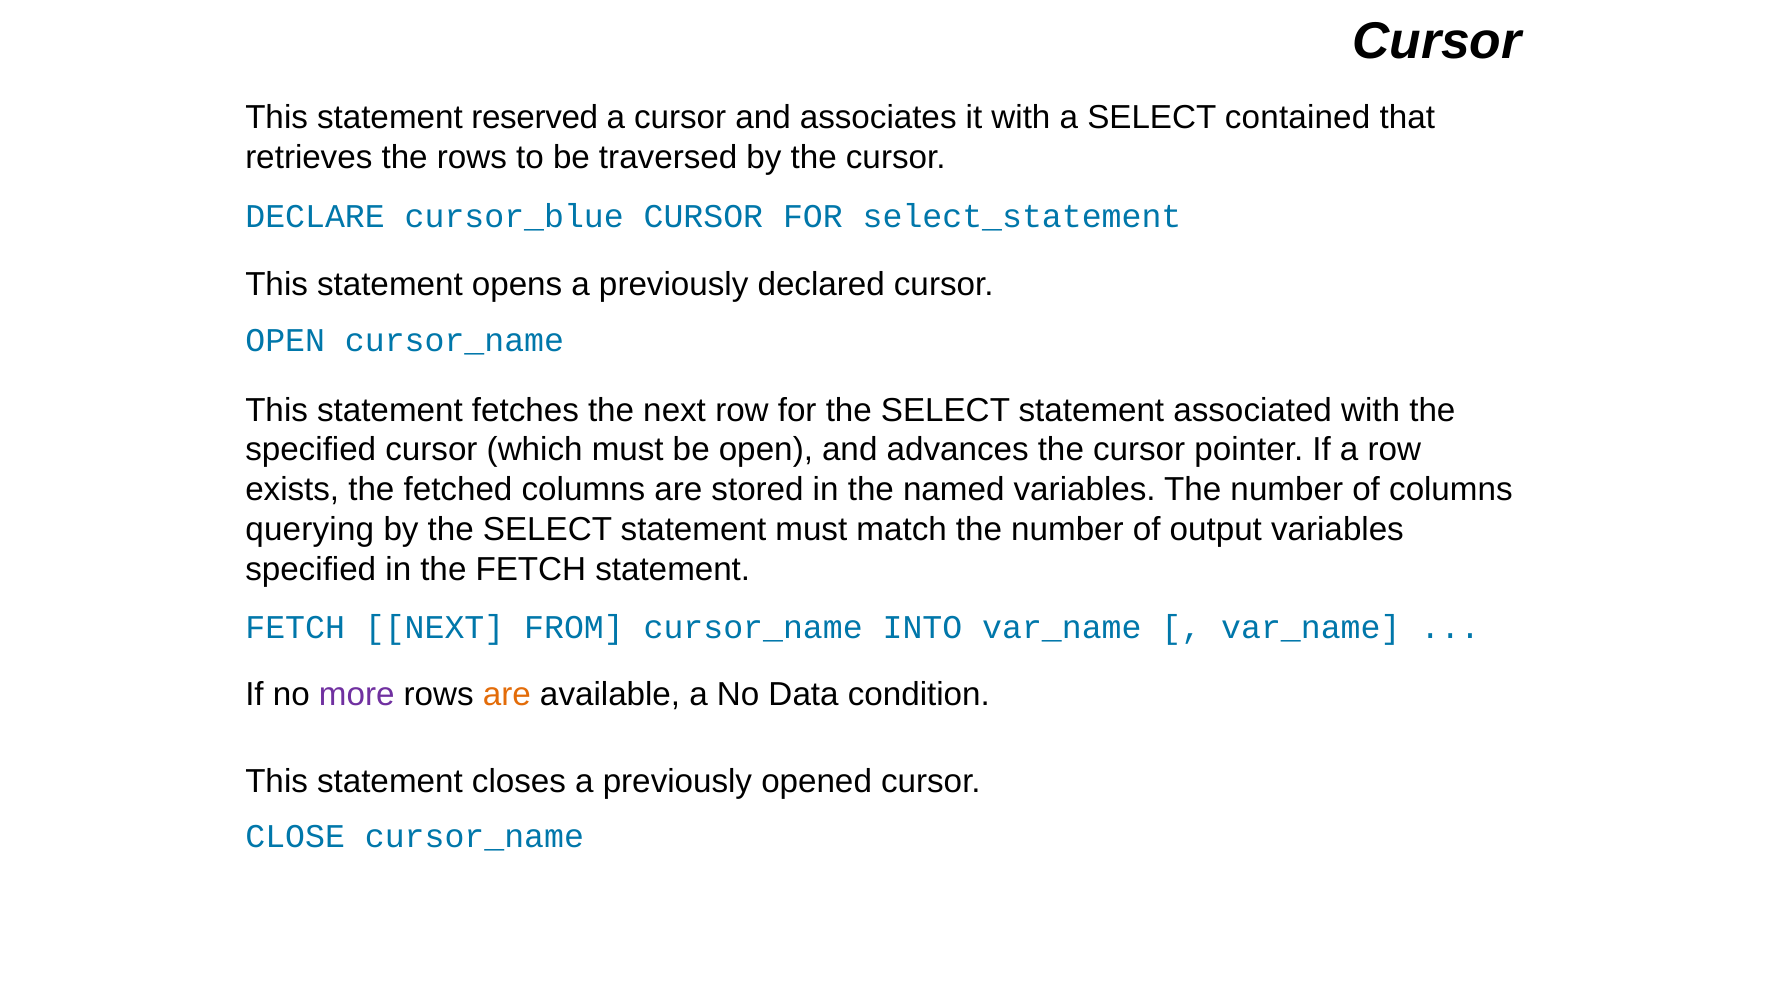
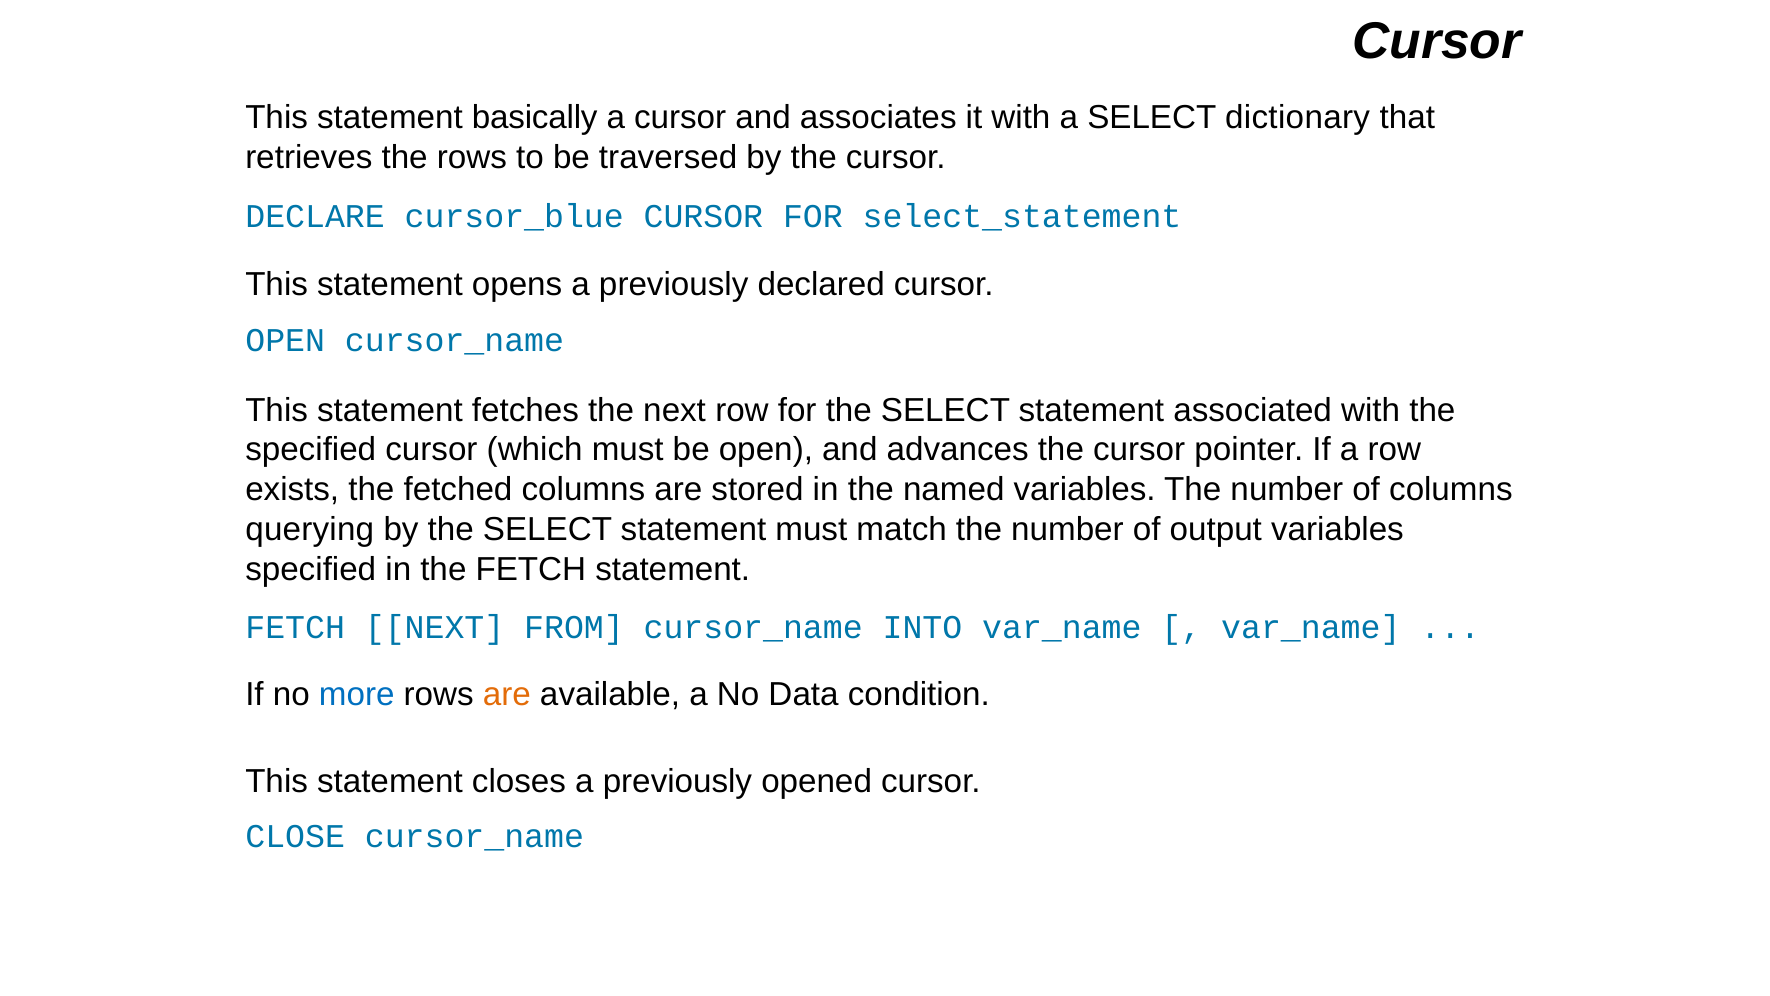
reserved: reserved -> basically
contained: contained -> dictionary
more colour: purple -> blue
